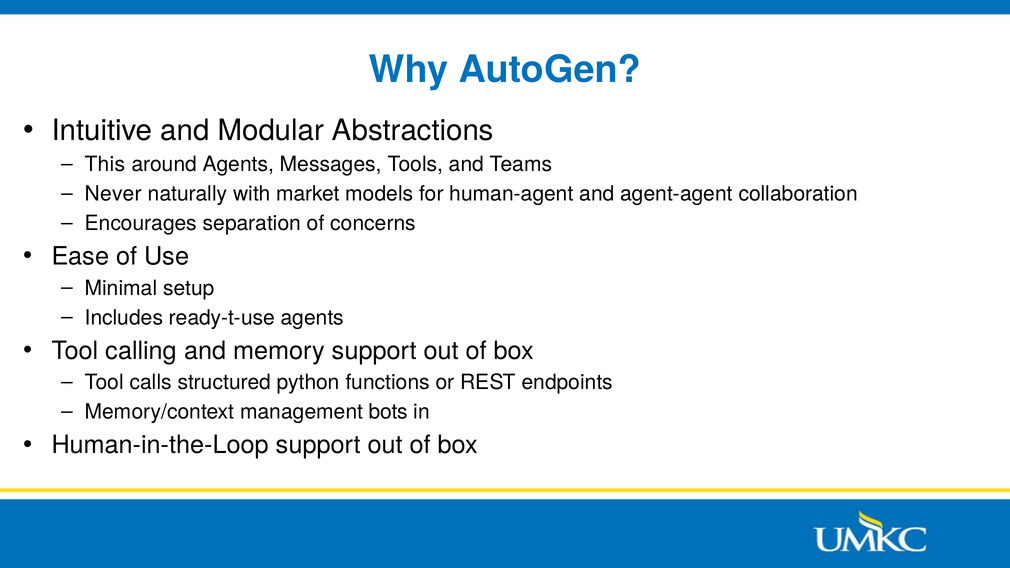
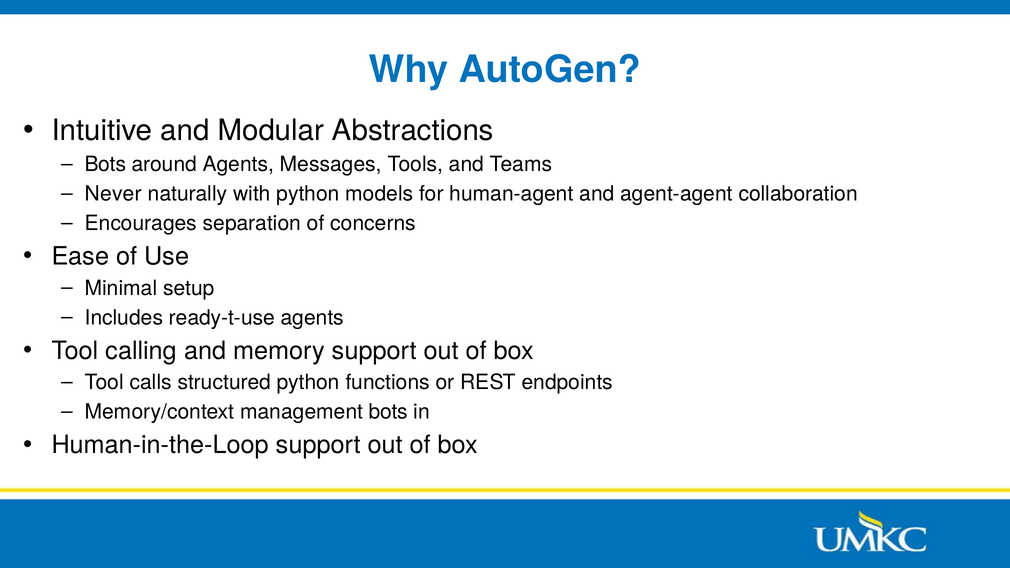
This at (105, 164): This -> Bots
with market: market -> python
